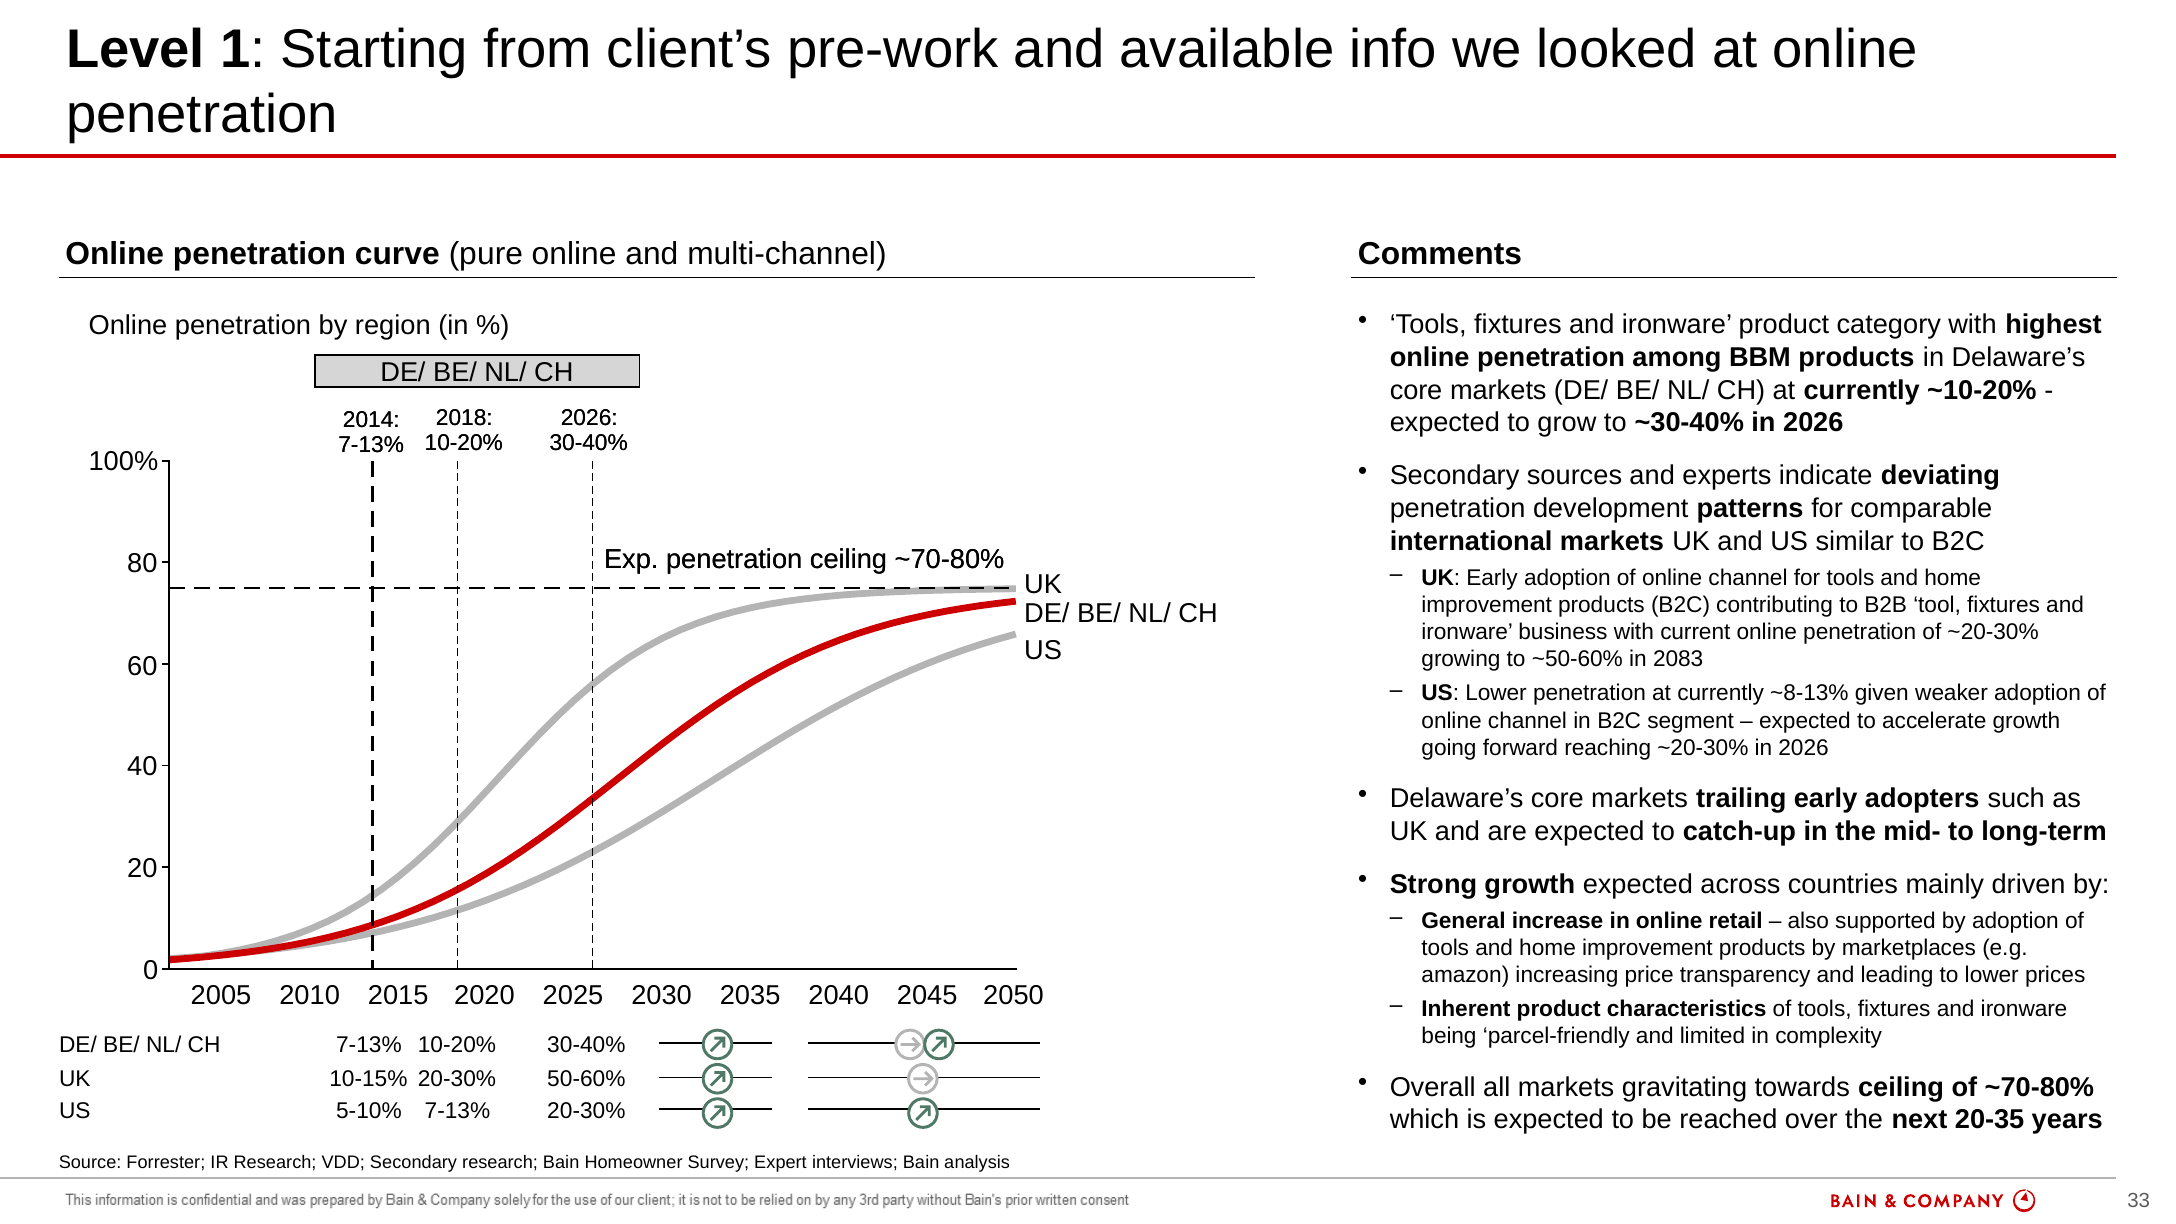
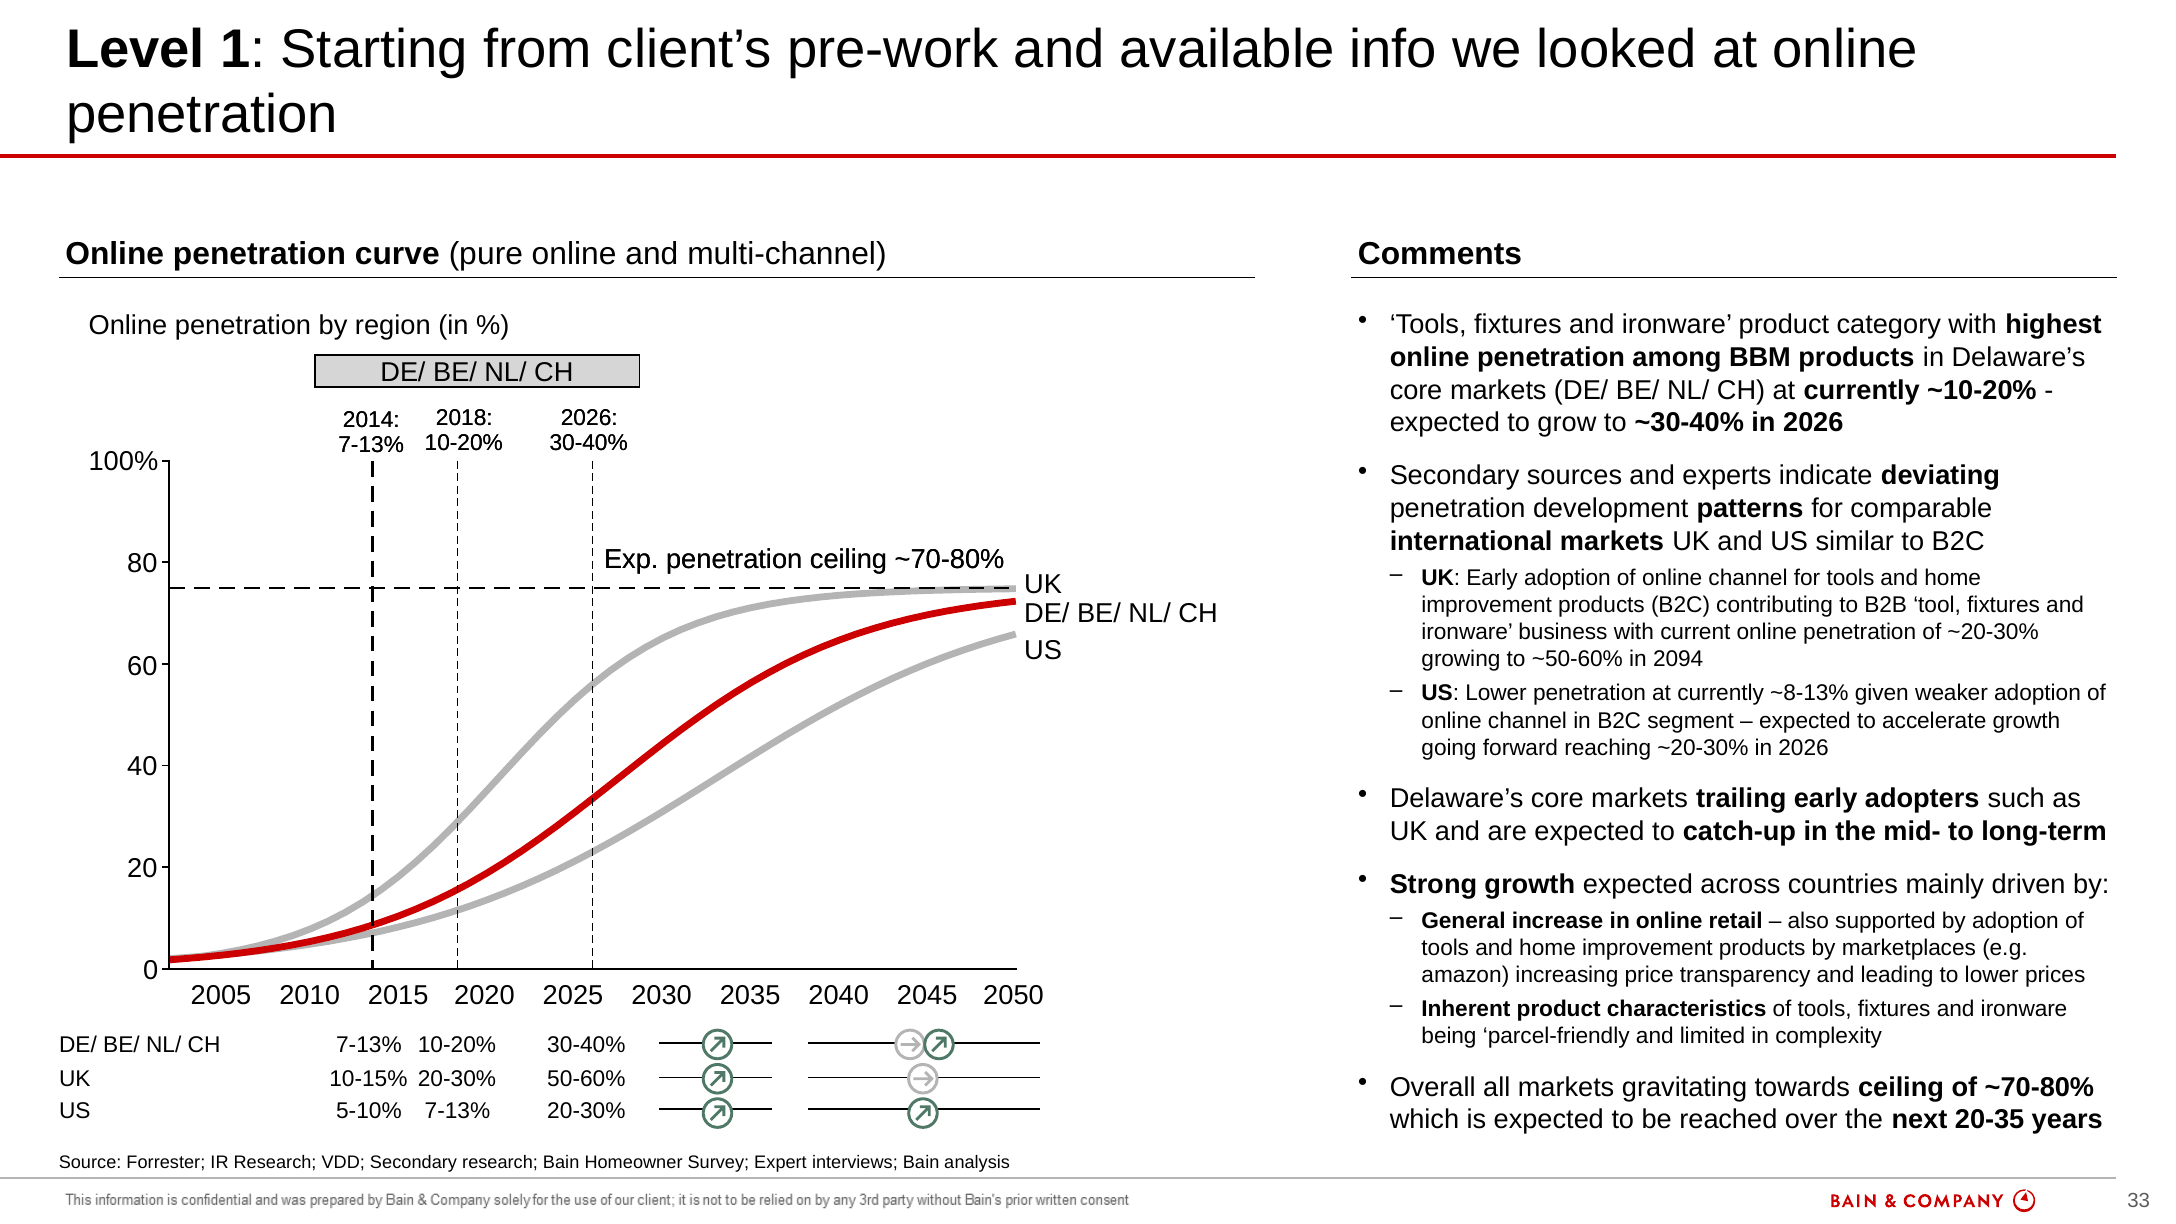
2083: 2083 -> 2094
